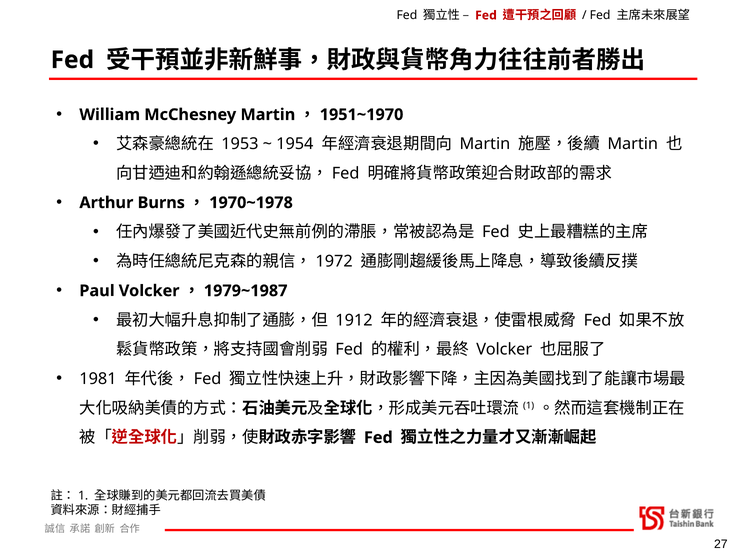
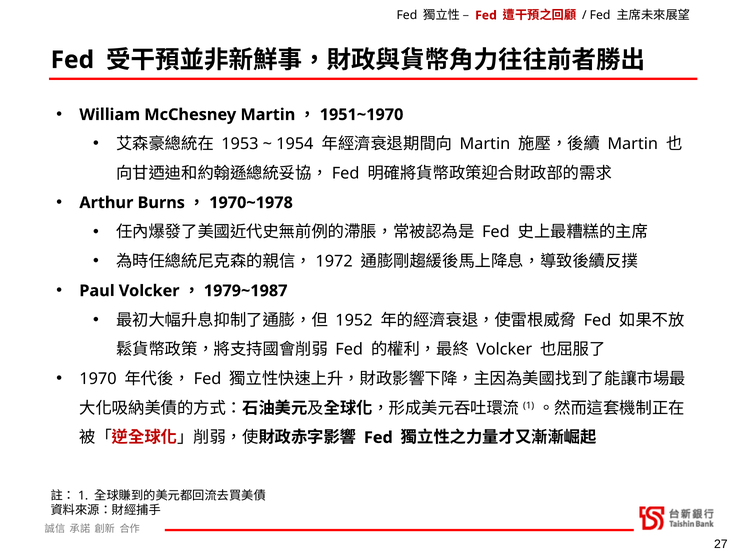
1912: 1912 -> 1952
1981: 1981 -> 1970
